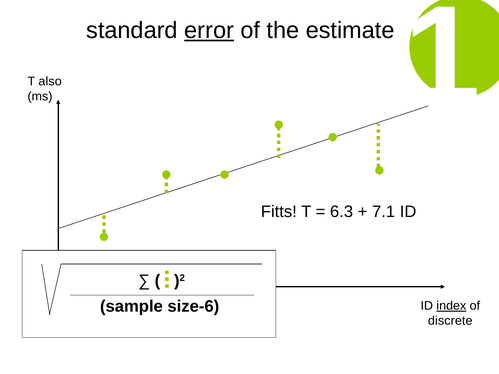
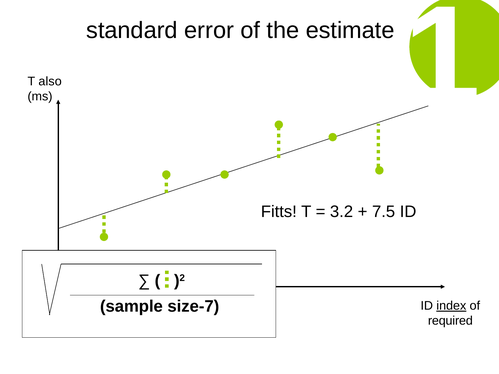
error underline: present -> none
6.3: 6.3 -> 3.2
7.1: 7.1 -> 7.5
size-6: size-6 -> size-7
discrete: discrete -> required
